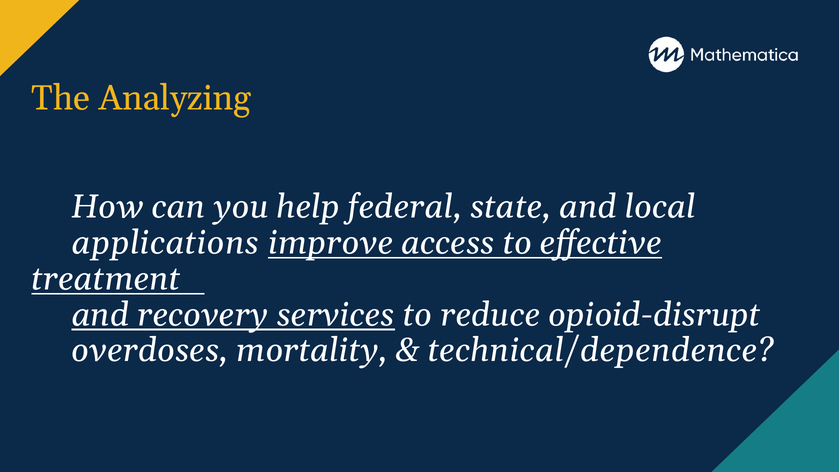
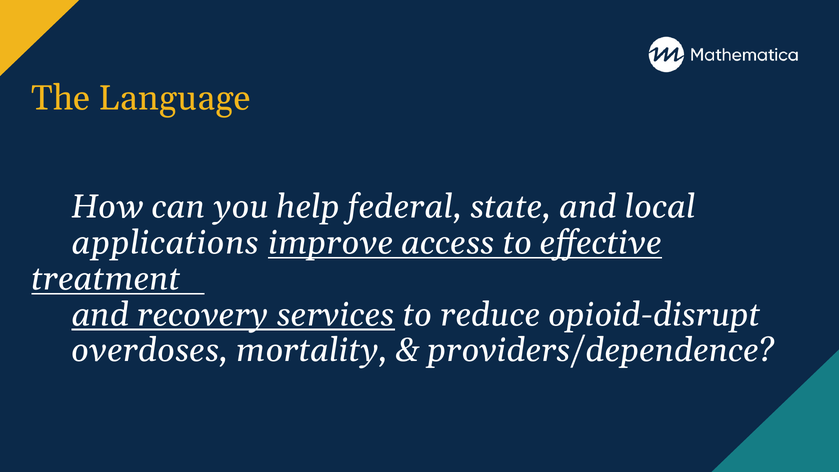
Analyzing: Analyzing -> Language
technical/dependence: technical/dependence -> providers/dependence
